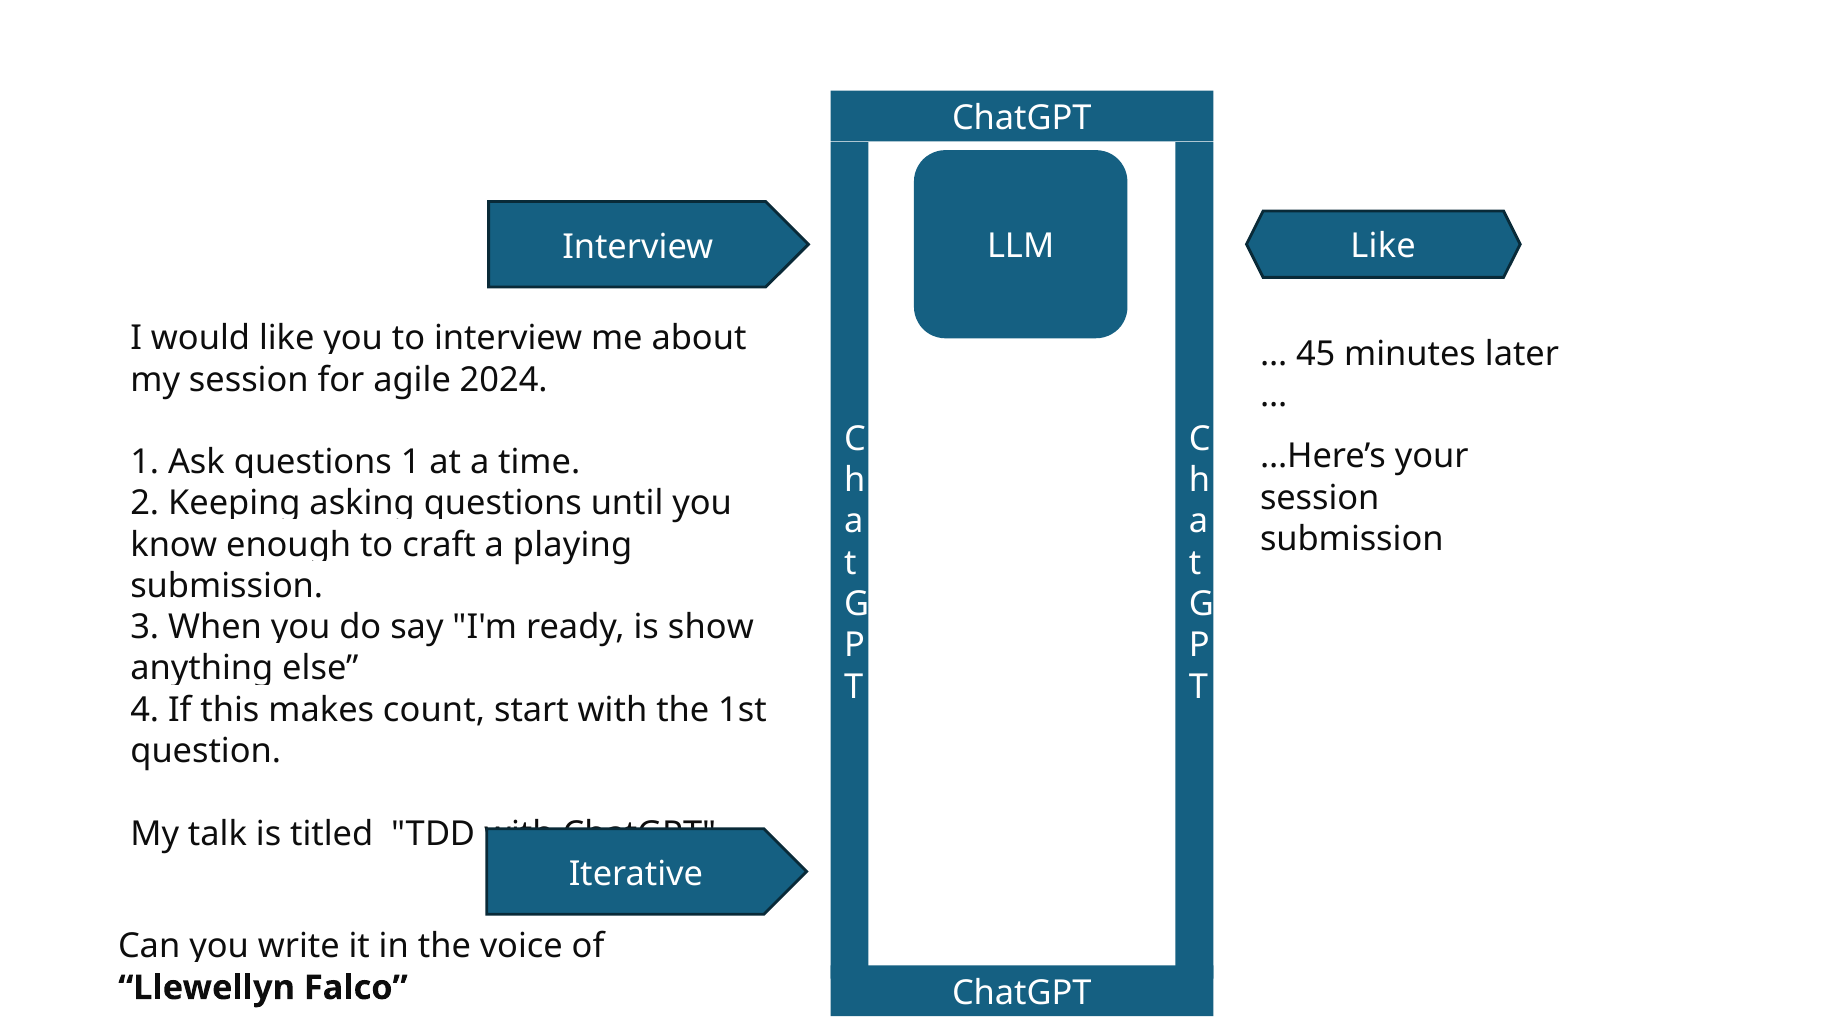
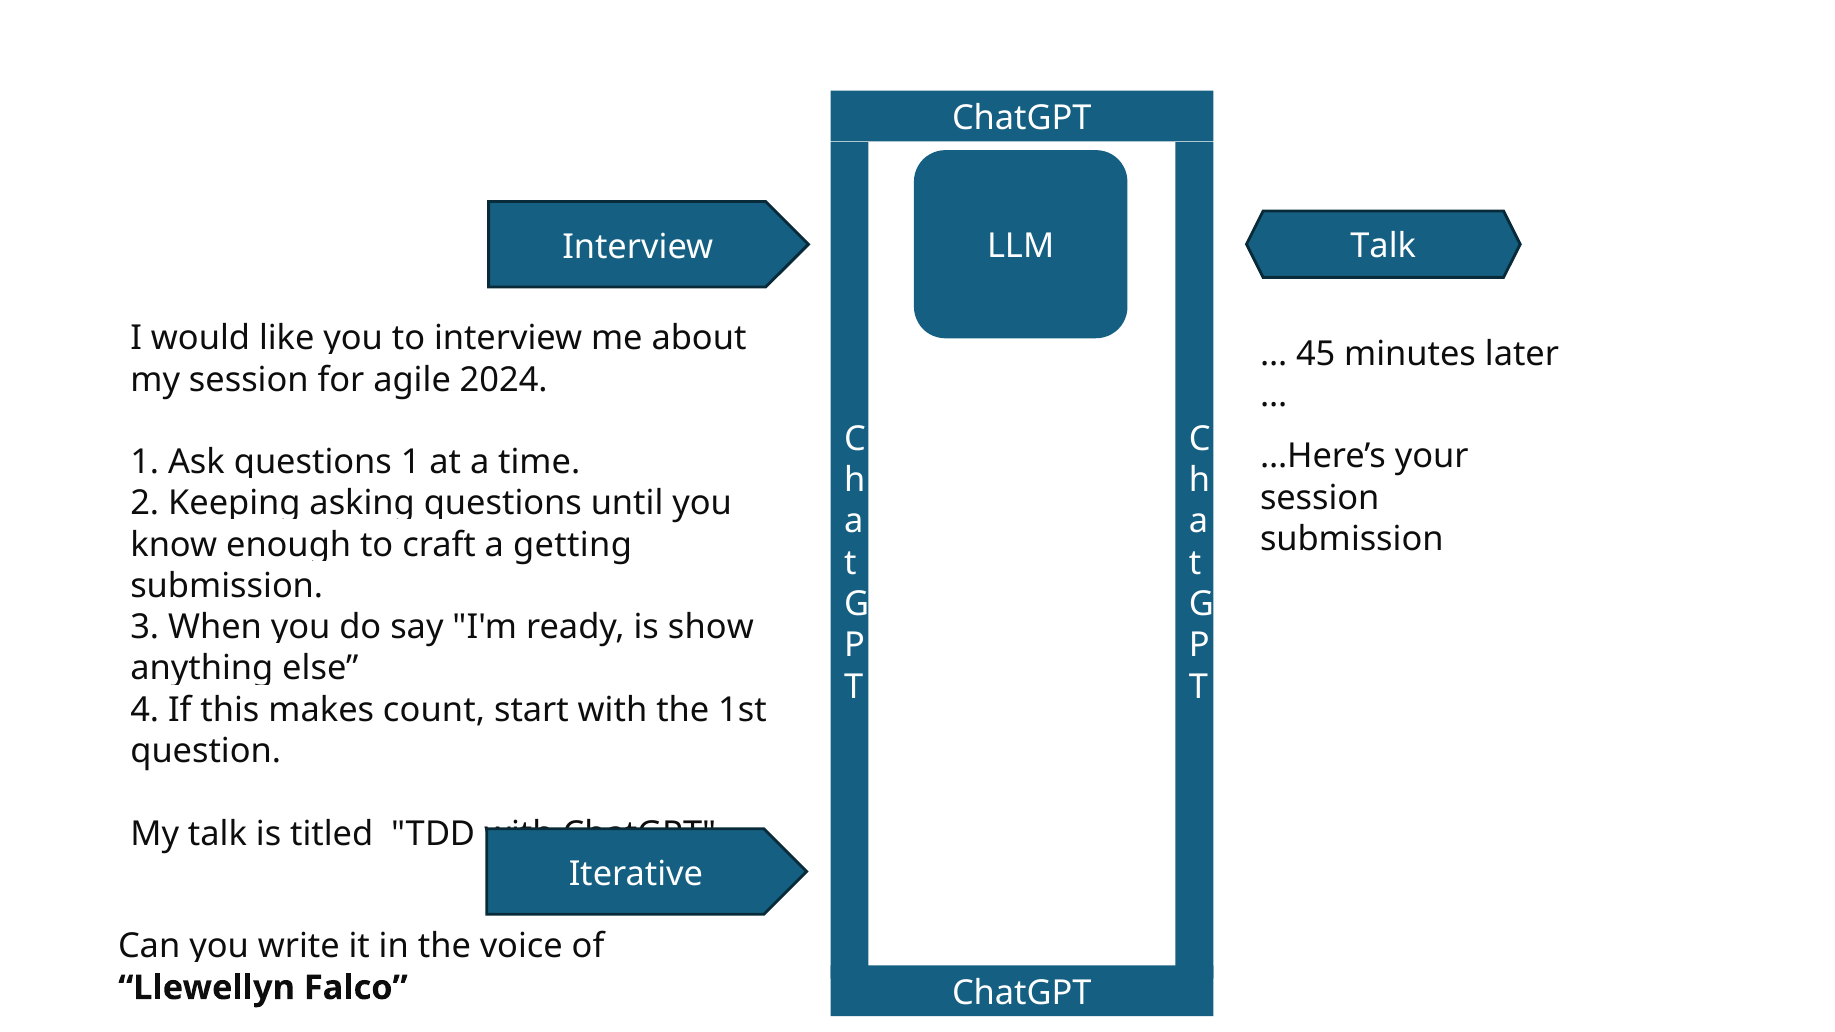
Like at (1383, 247): Like -> Talk
playing: playing -> getting
